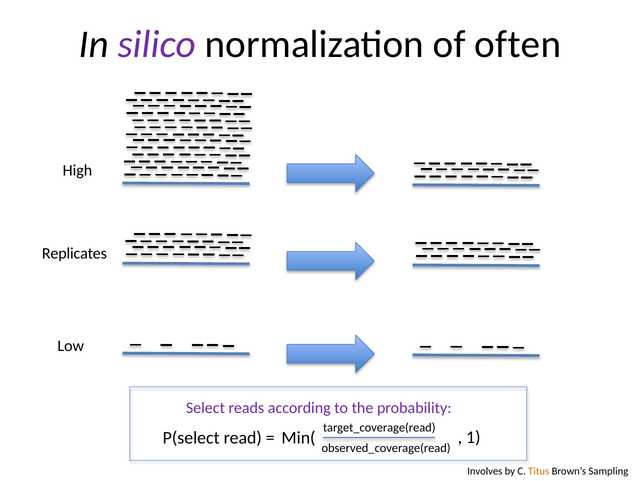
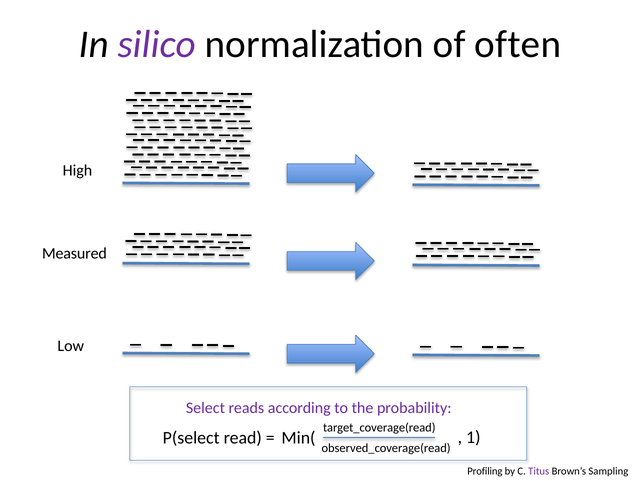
Replicates: Replicates -> Measured
Involves: Involves -> Profiling
Titus colour: orange -> purple
